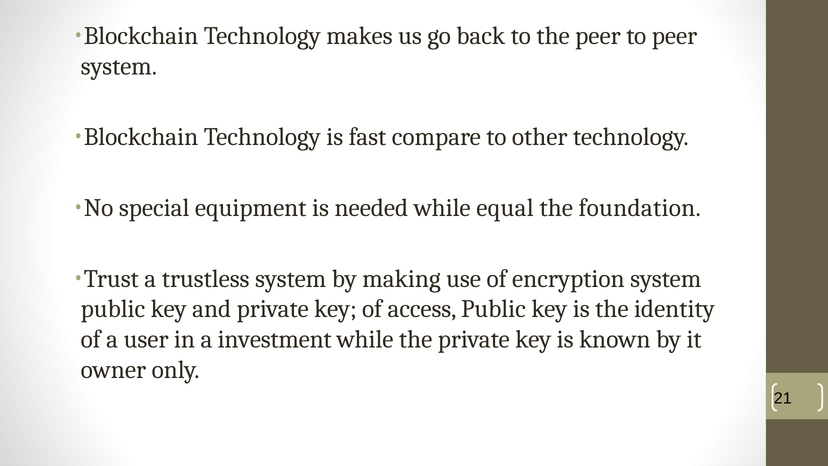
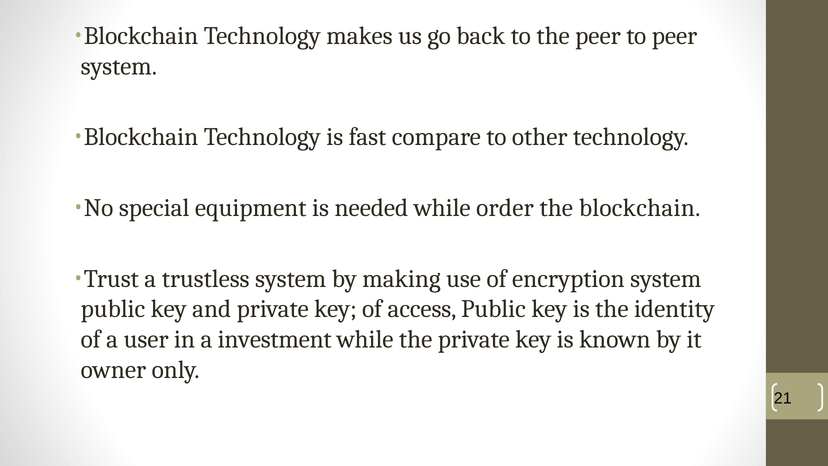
equal: equal -> order
the foundation: foundation -> blockchain
